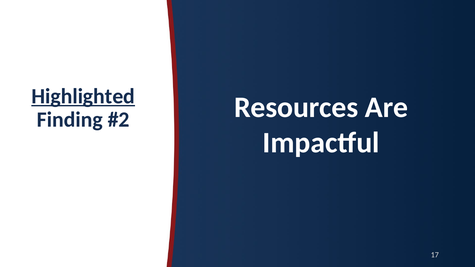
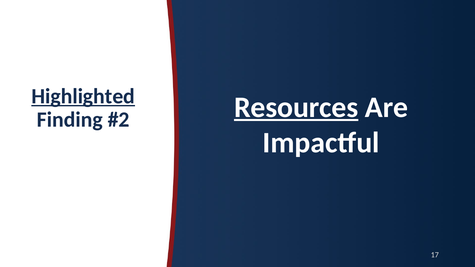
Resources underline: none -> present
